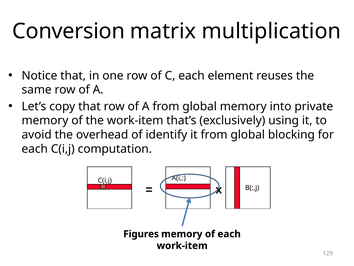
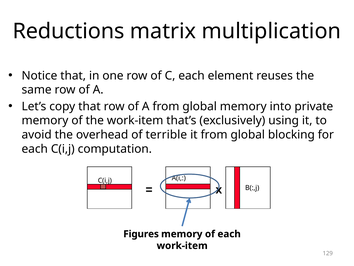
Conversion: Conversion -> Reductions
identify: identify -> terrible
